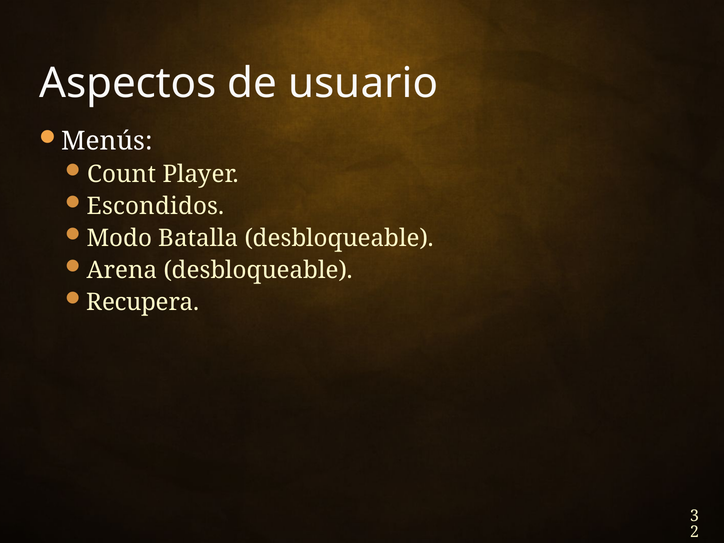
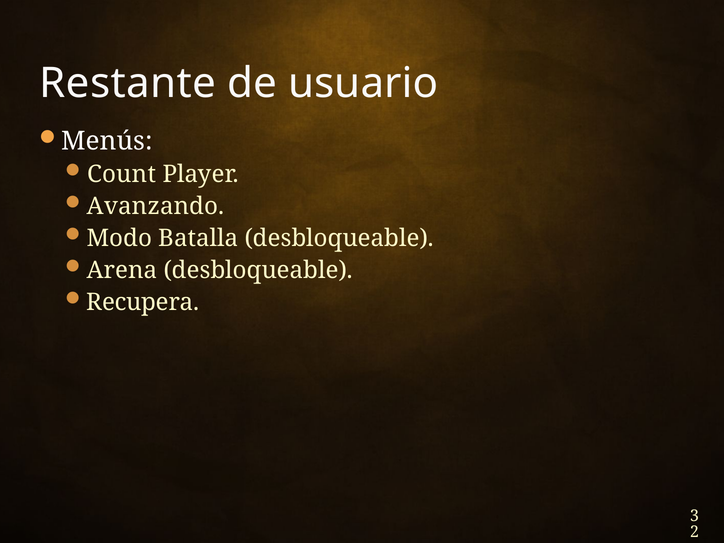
Aspectos: Aspectos -> Restante
Escondidos: Escondidos -> Avanzando
